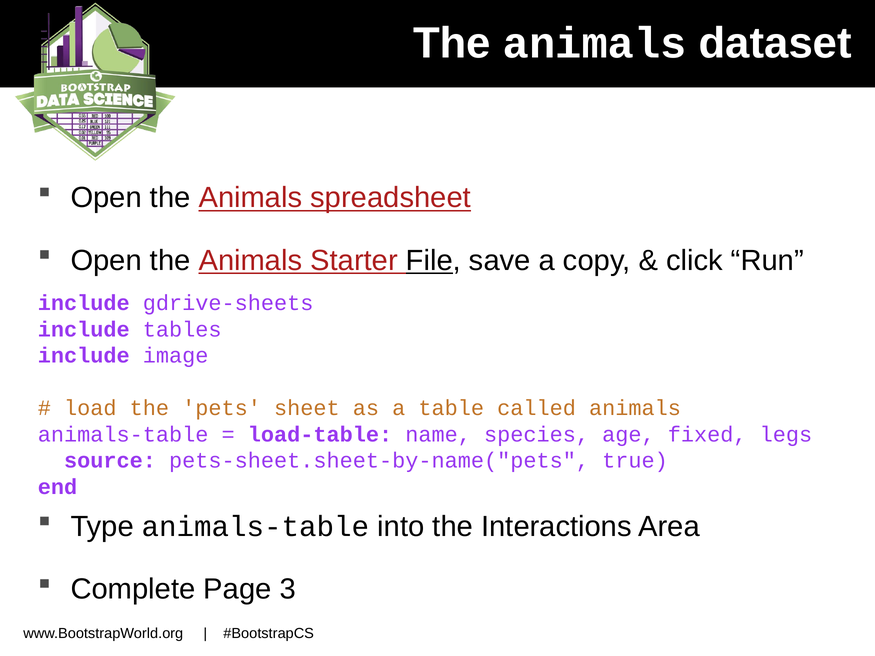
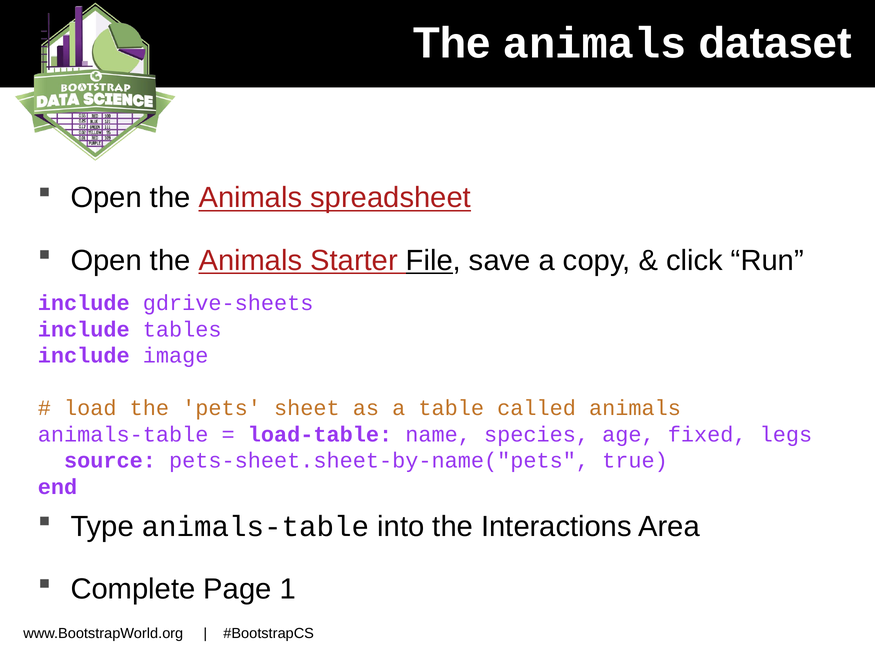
3: 3 -> 1
